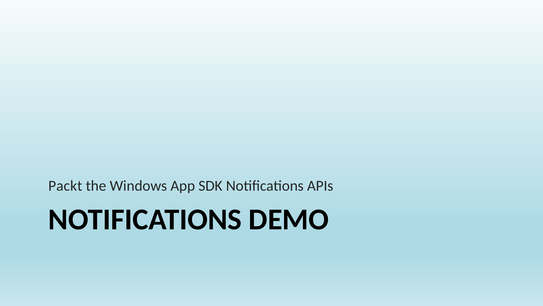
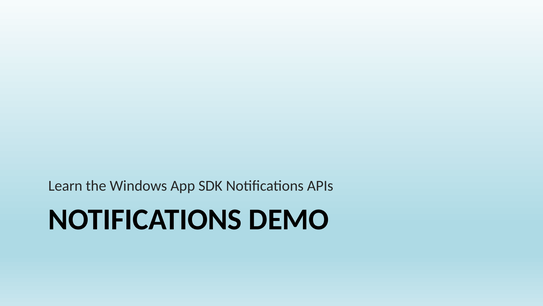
Packt: Packt -> Learn
